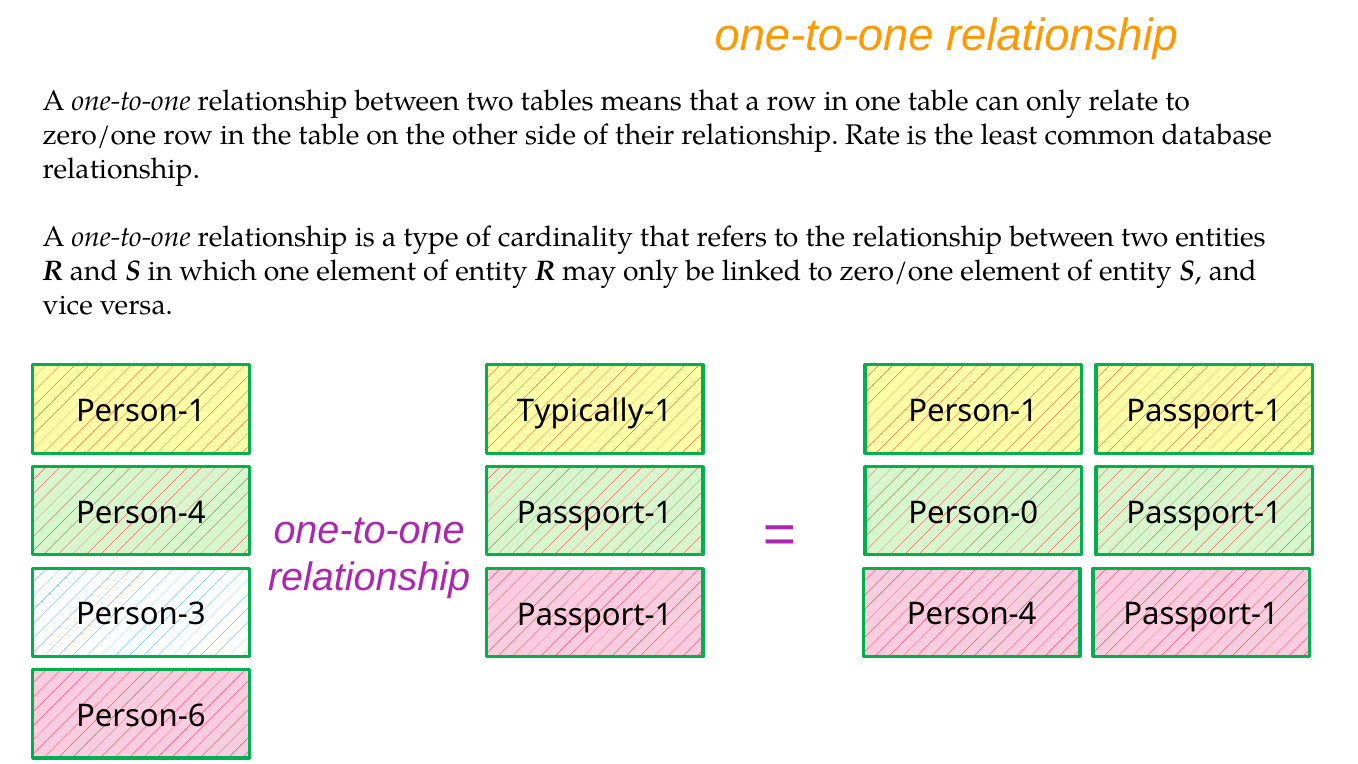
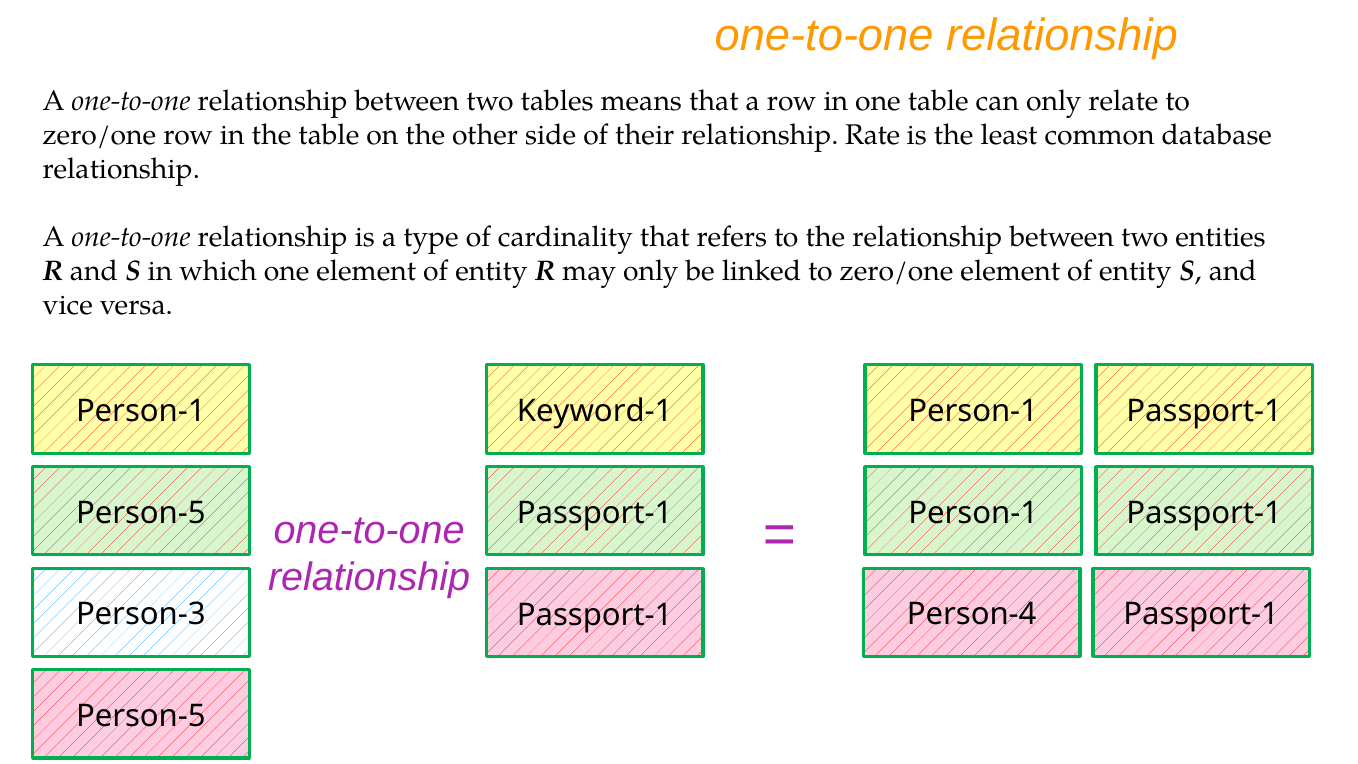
Typically-1: Typically-1 -> Keyword-1
Person-4 at (141, 513): Person-4 -> Person-5
Passport-1 Person-0: Person-0 -> Person-1
Person-6 at (141, 716): Person-6 -> Person-5
